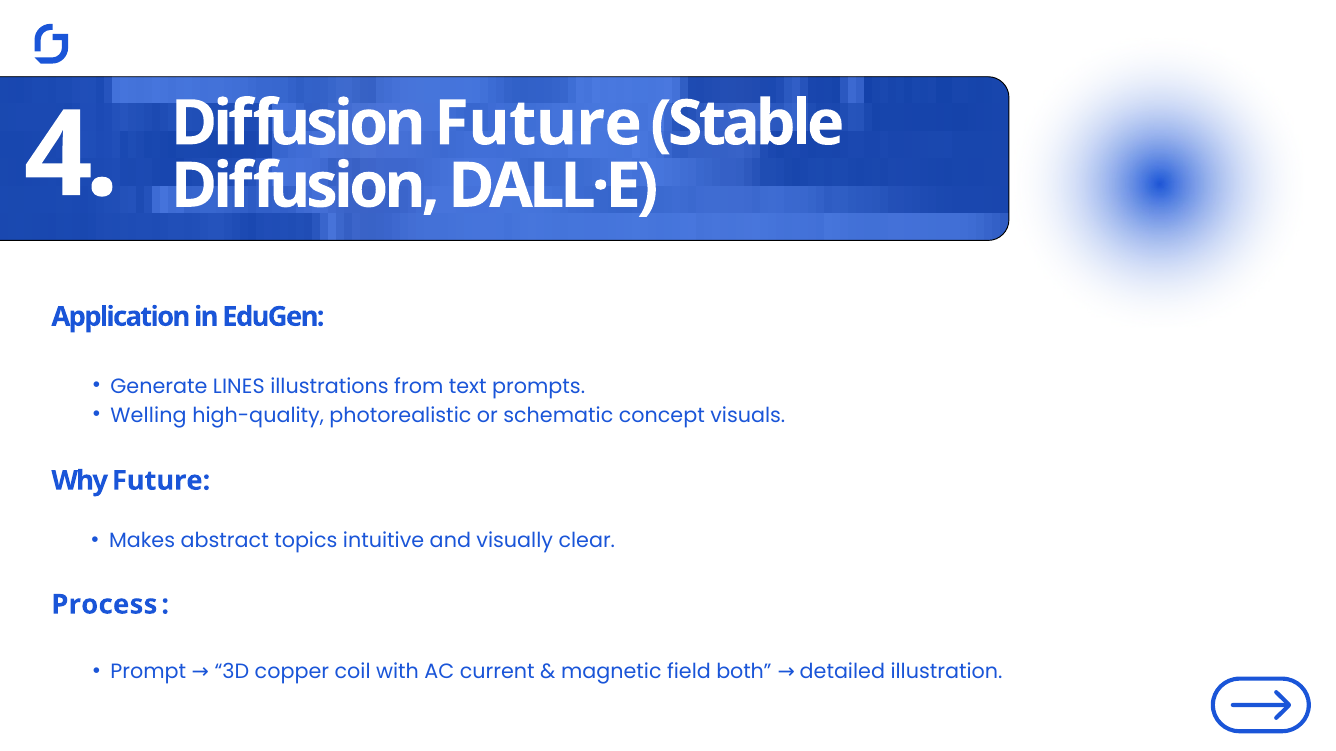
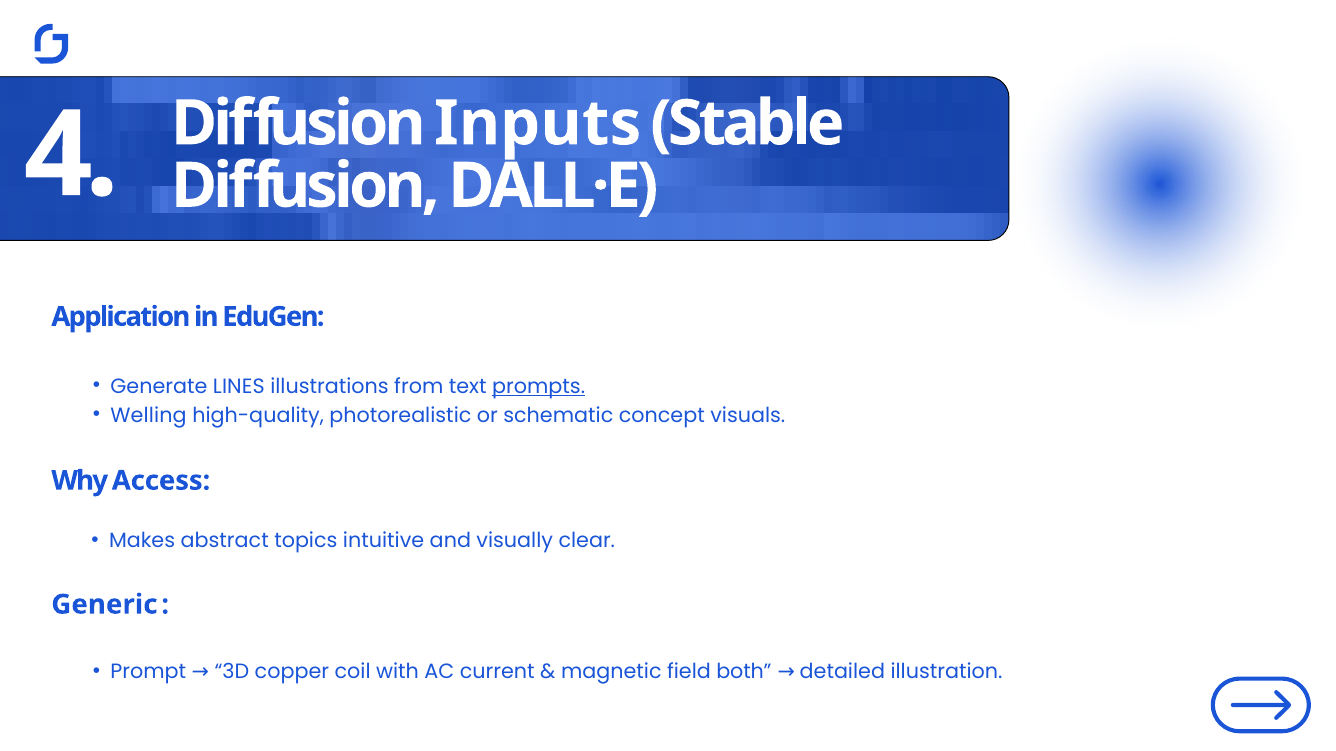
Diffusion Future: Future -> Inputs
prompts underline: none -> present
Why Future: Future -> Access
Process: Process -> Generic
